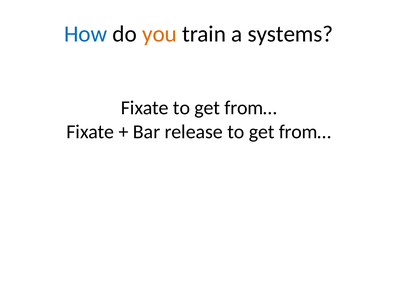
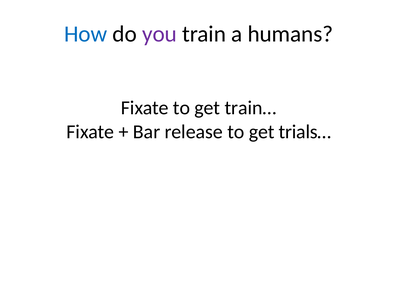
you colour: orange -> purple
systems: systems -> humans
Fixate to get from…: from… -> train…
release to get from…: from… -> trials…
